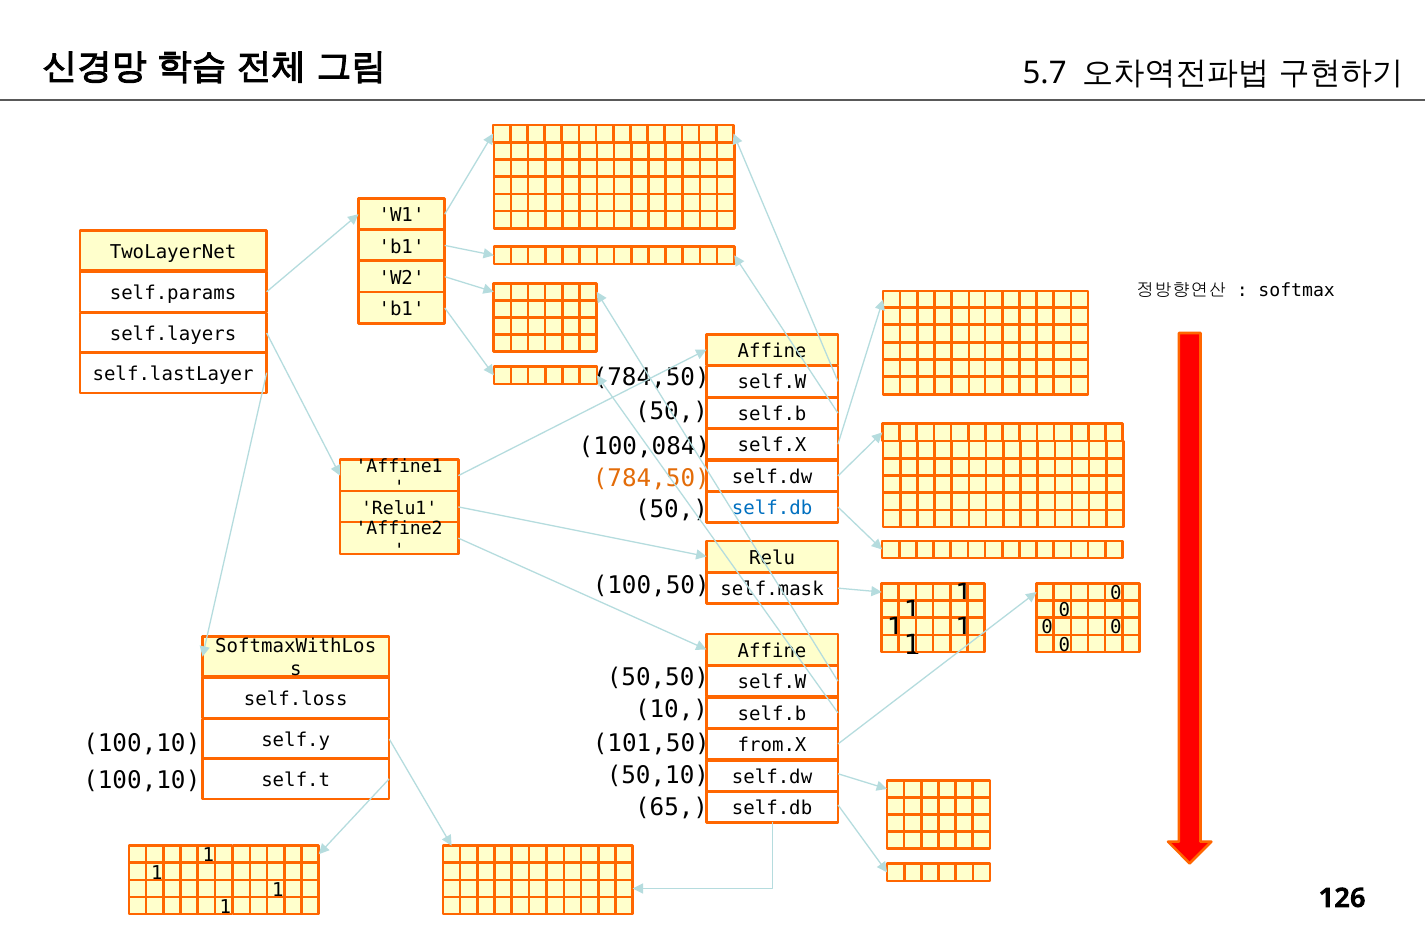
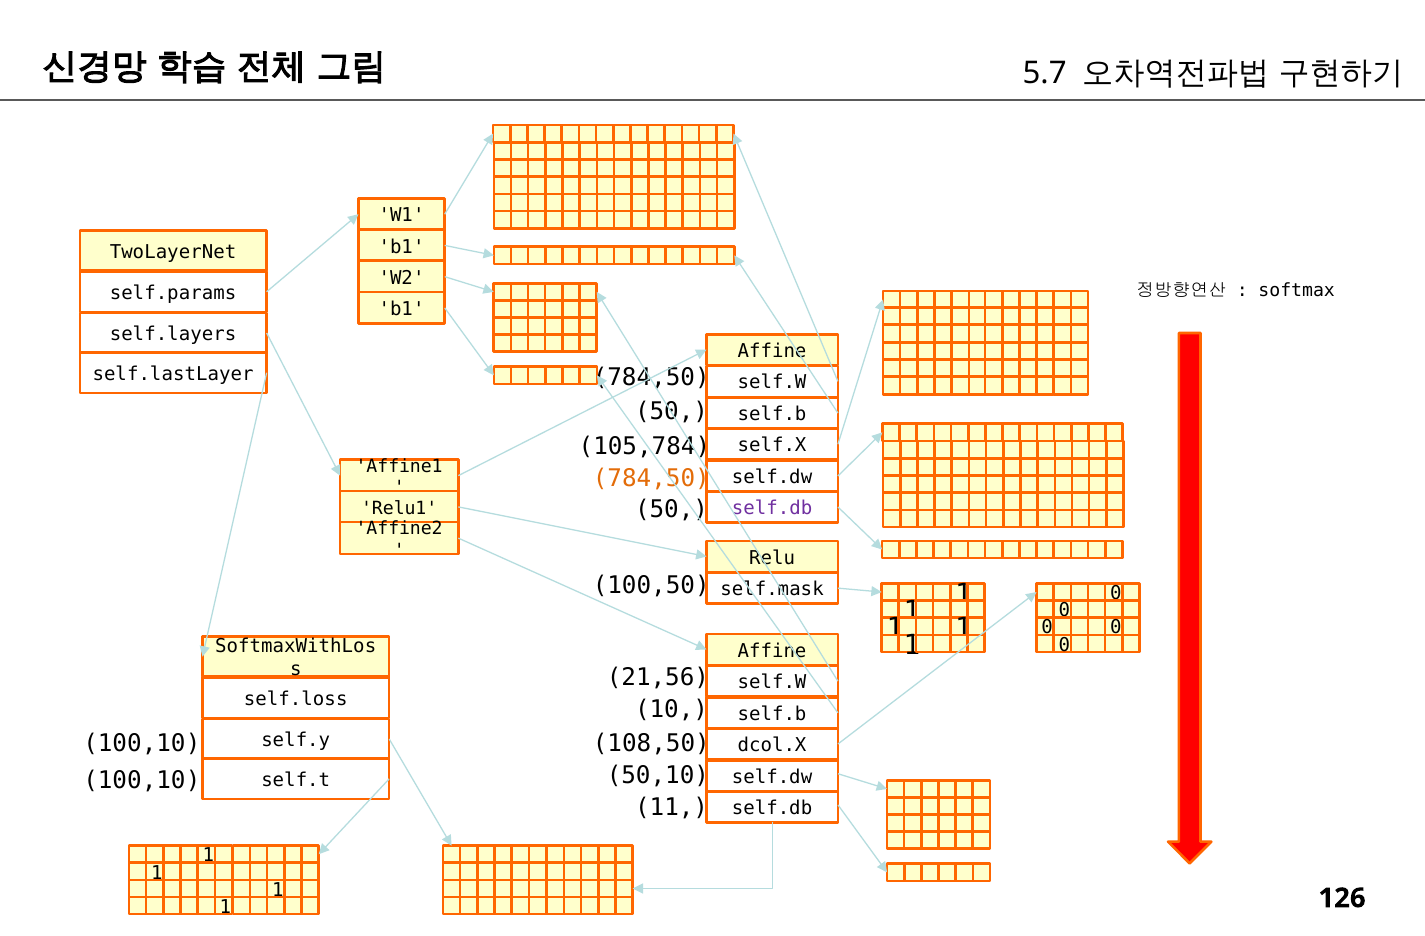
100,084: 100,084 -> 105,784
self.db at (772, 508) colour: blue -> purple
50,50: 50,50 -> 21,56
101,50: 101,50 -> 108,50
from.X: from.X -> dcol.X
65: 65 -> 11
